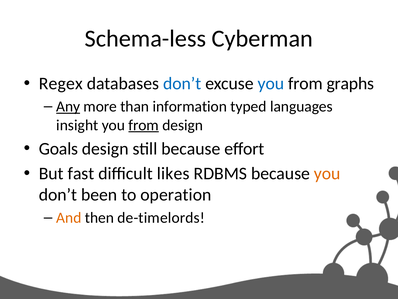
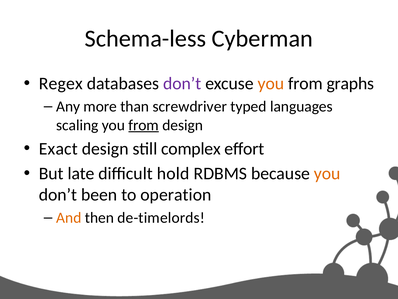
don’t at (182, 83) colour: blue -> purple
you at (271, 83) colour: blue -> orange
Any underline: present -> none
information: information -> screwdriver
insight: insight -> scaling
Goals: Goals -> Exact
still because: because -> complex
fast: fast -> late
likes: likes -> hold
